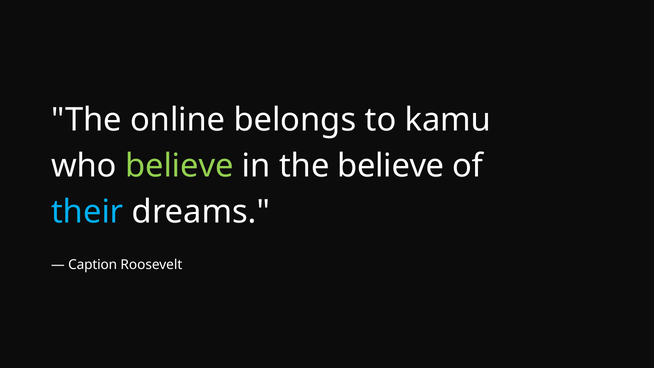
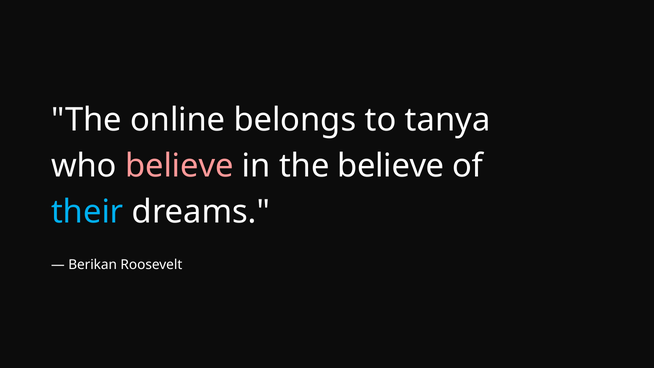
kamu: kamu -> tanya
believe at (179, 166) colour: light green -> pink
Caption: Caption -> Berikan
